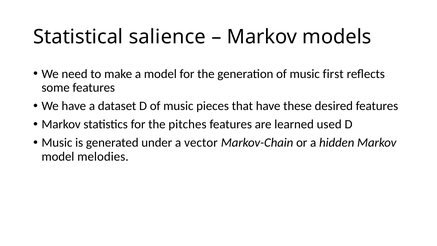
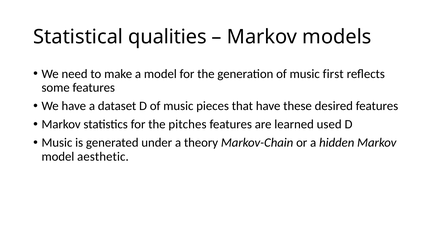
salience: salience -> qualities
vector: vector -> theory
melodies: melodies -> aesthetic
